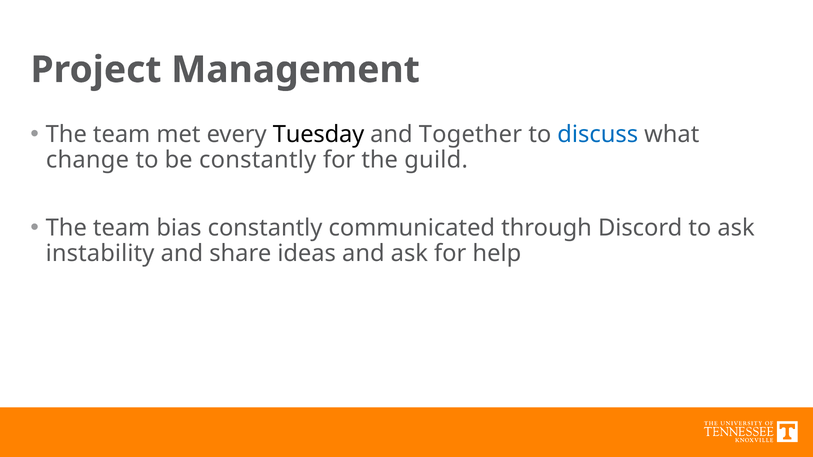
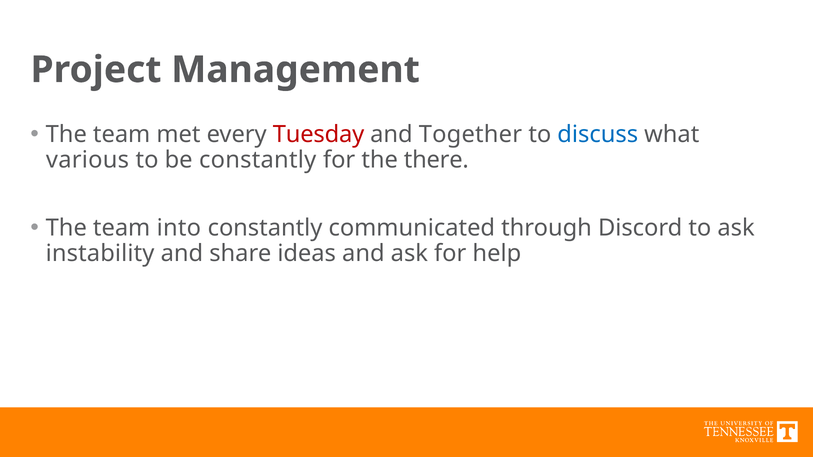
Tuesday colour: black -> red
change: change -> various
guild: guild -> there
bias: bias -> into
